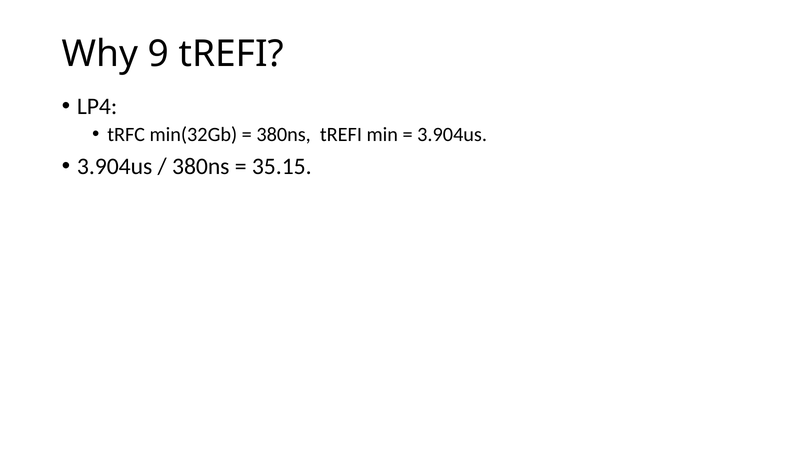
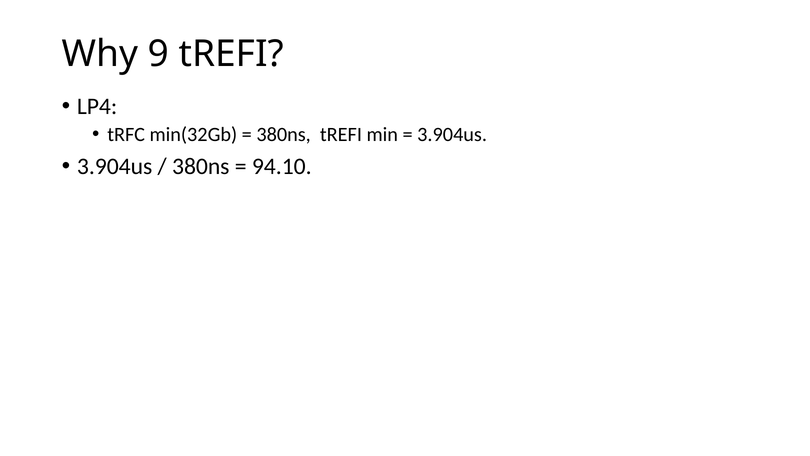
35.15: 35.15 -> 94.10
